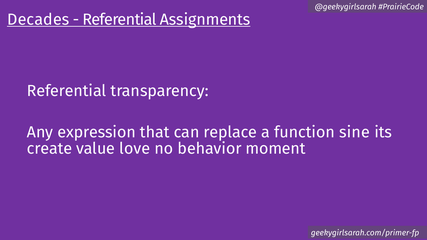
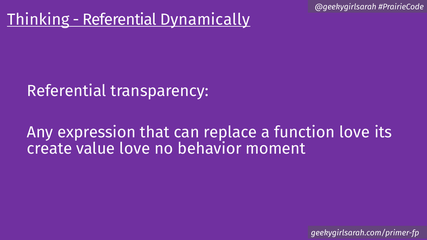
Decades: Decades -> Thinking
Assignments: Assignments -> Dynamically
function sine: sine -> love
